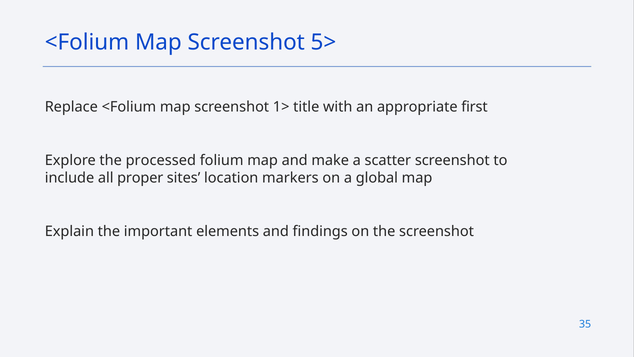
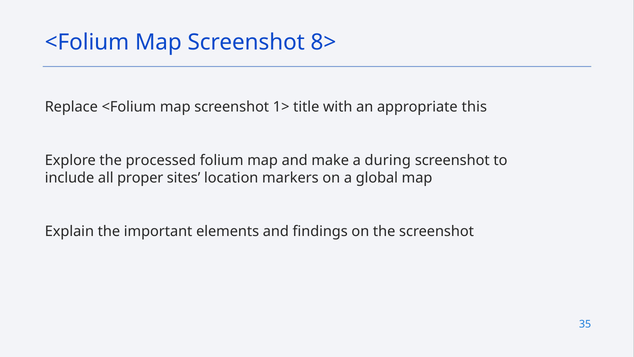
5>: 5> -> 8>
first: first -> this
scatter: scatter -> during
